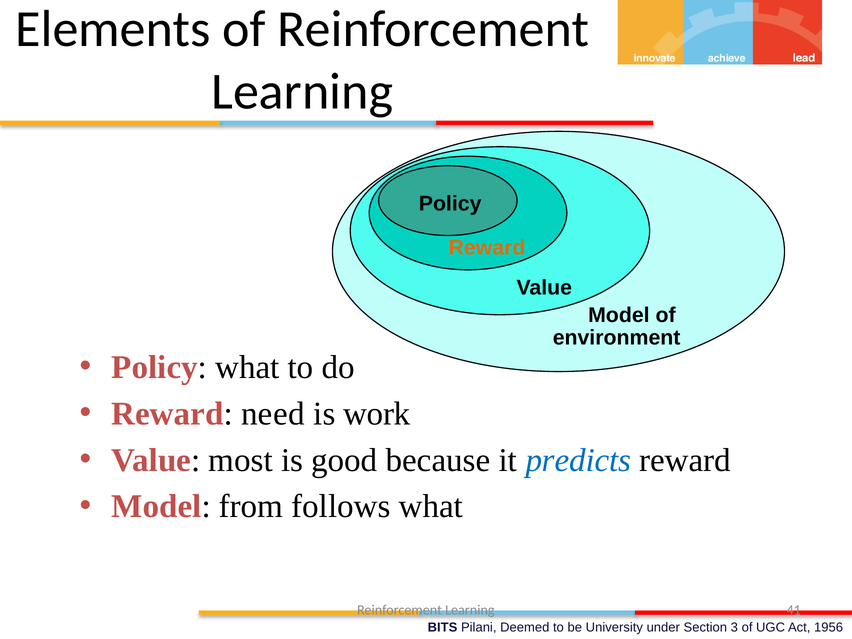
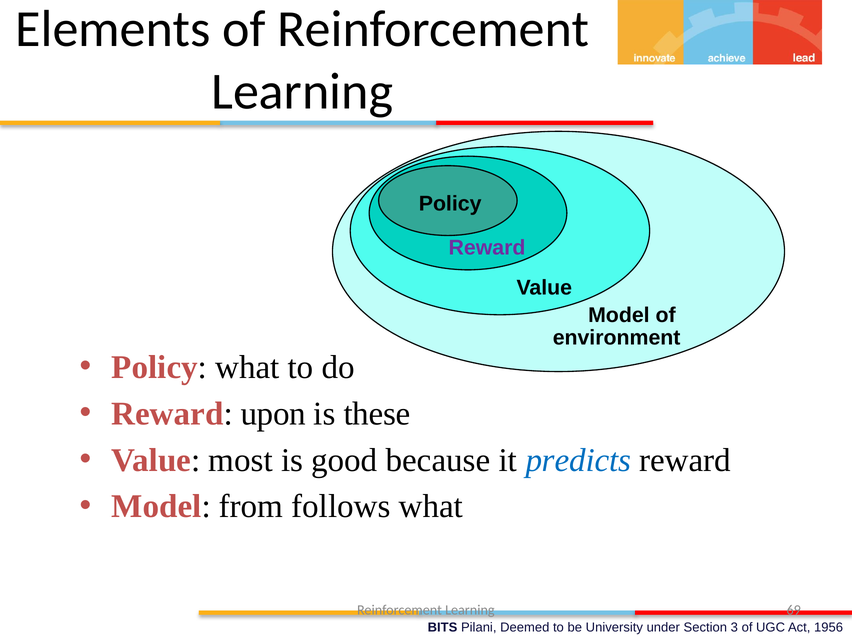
Reward at (487, 248) colour: orange -> purple
need: need -> upon
work: work -> these
41: 41 -> 69
